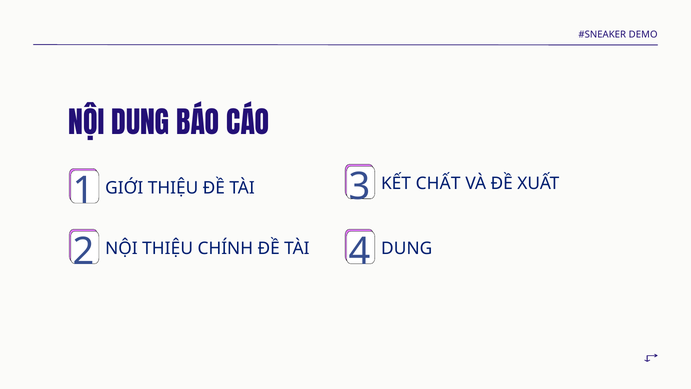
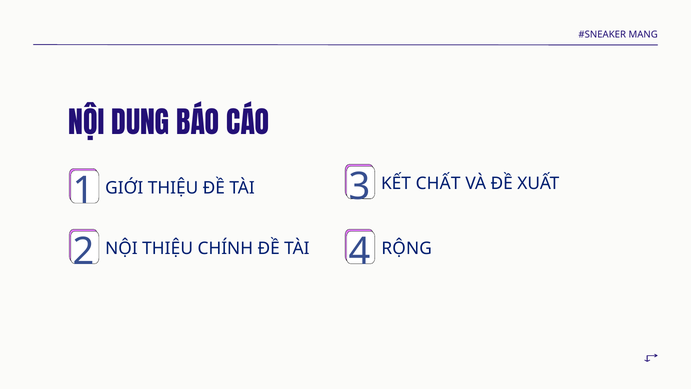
DEMO: DEMO -> MANG
2 DUNG: DUNG -> RỘNG
